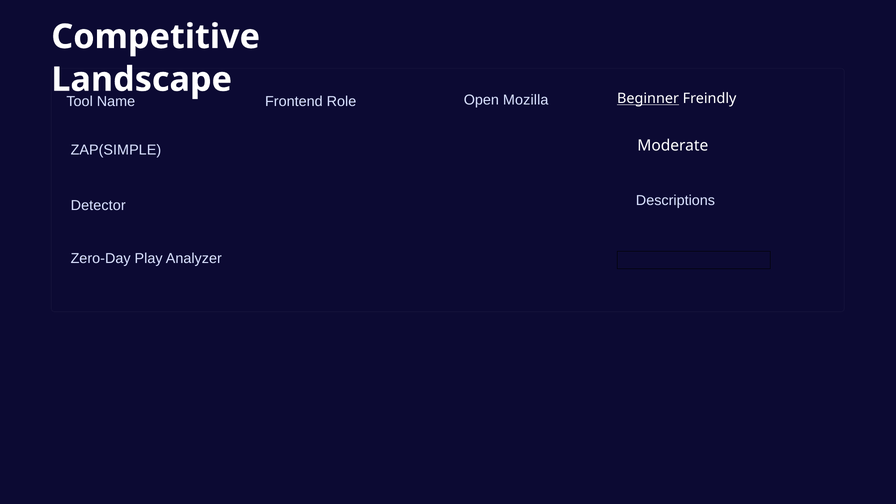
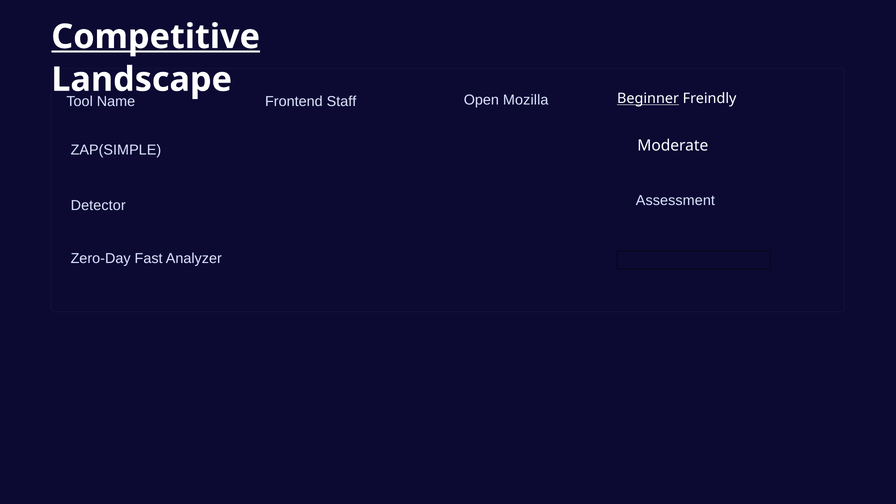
Competitive underline: none -> present
Role: Role -> Staff
Descriptions: Descriptions -> Assessment
Play: Play -> Fast
